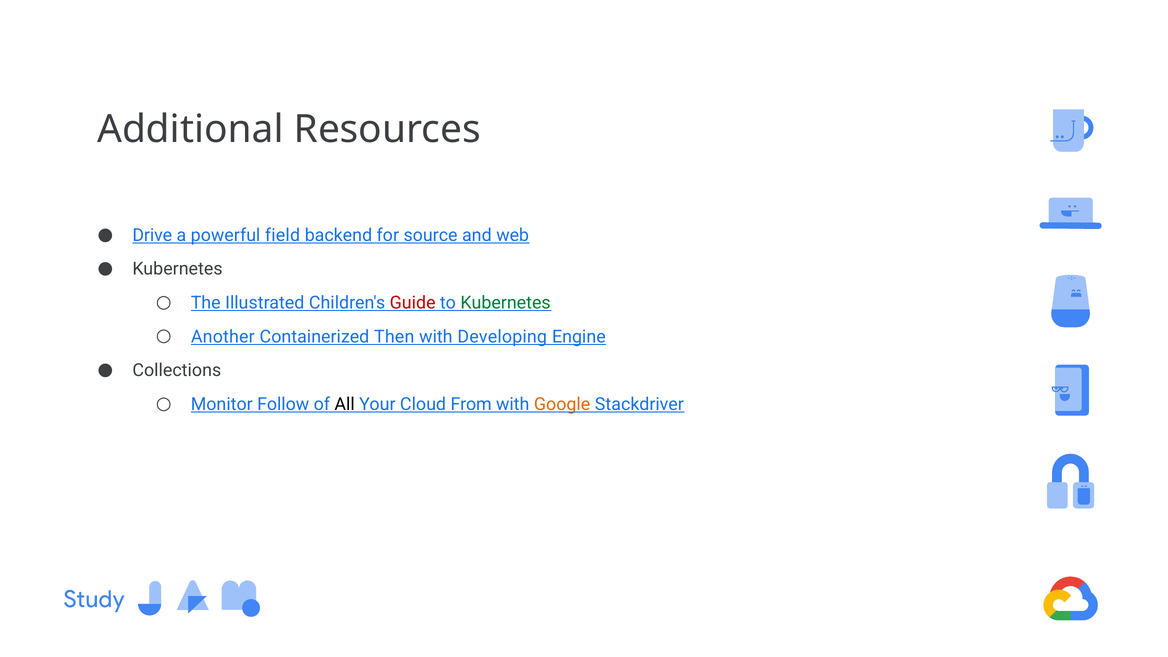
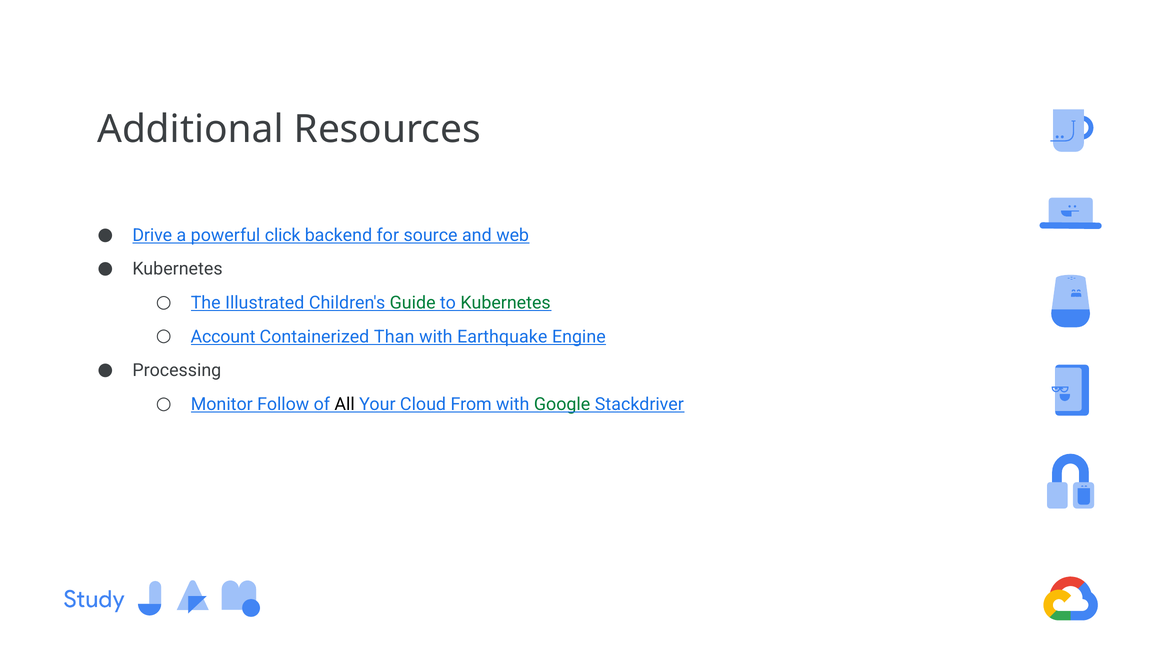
field: field -> click
Guide colour: red -> green
Another: Another -> Account
Then: Then -> Than
Developing: Developing -> Earthquake
Collections: Collections -> Processing
Google colour: orange -> green
